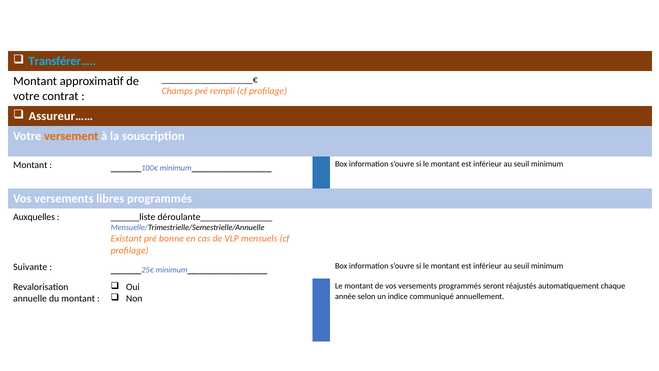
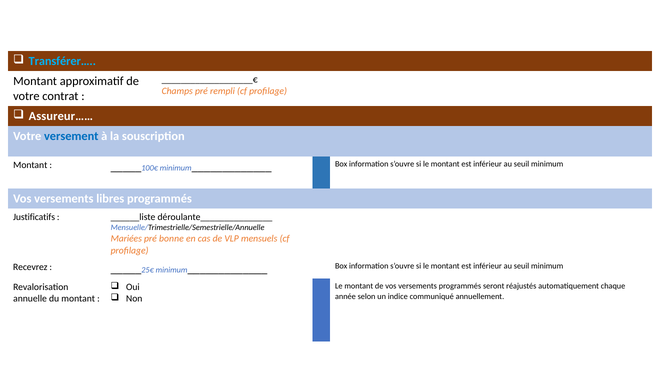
versement colour: orange -> blue
Auxquelles: Auxquelles -> Justificatifs
Existant: Existant -> Mariées
Suivante: Suivante -> Recevrez
